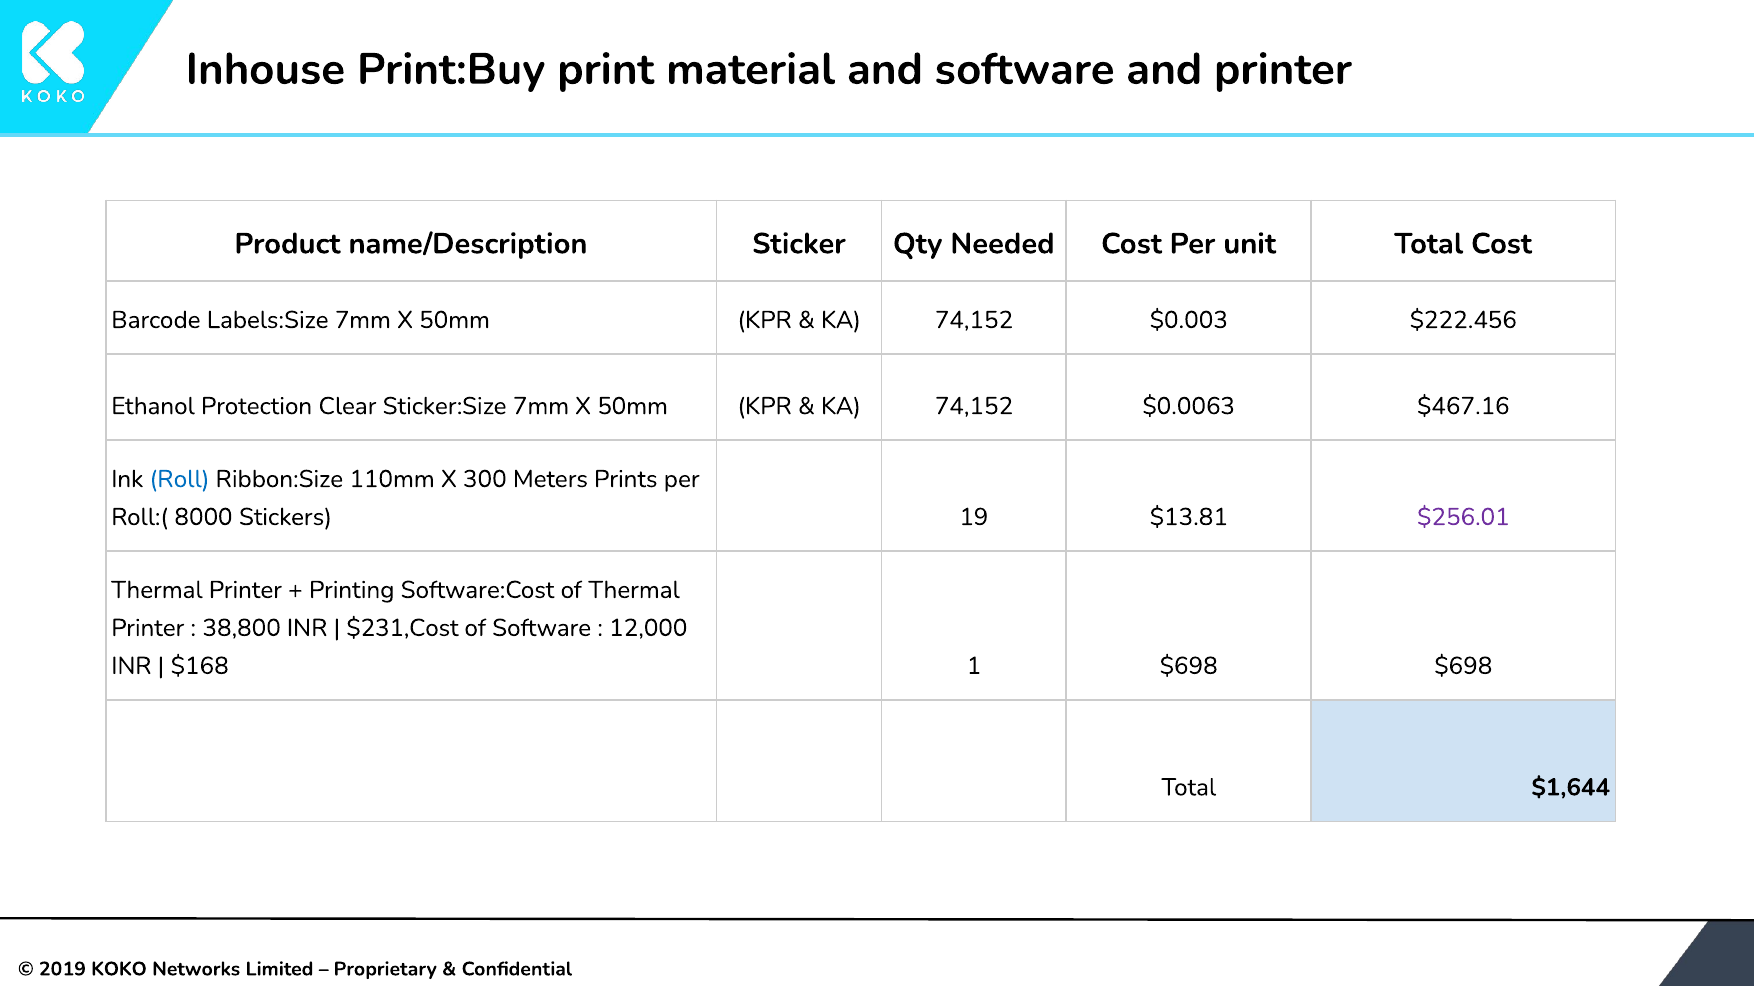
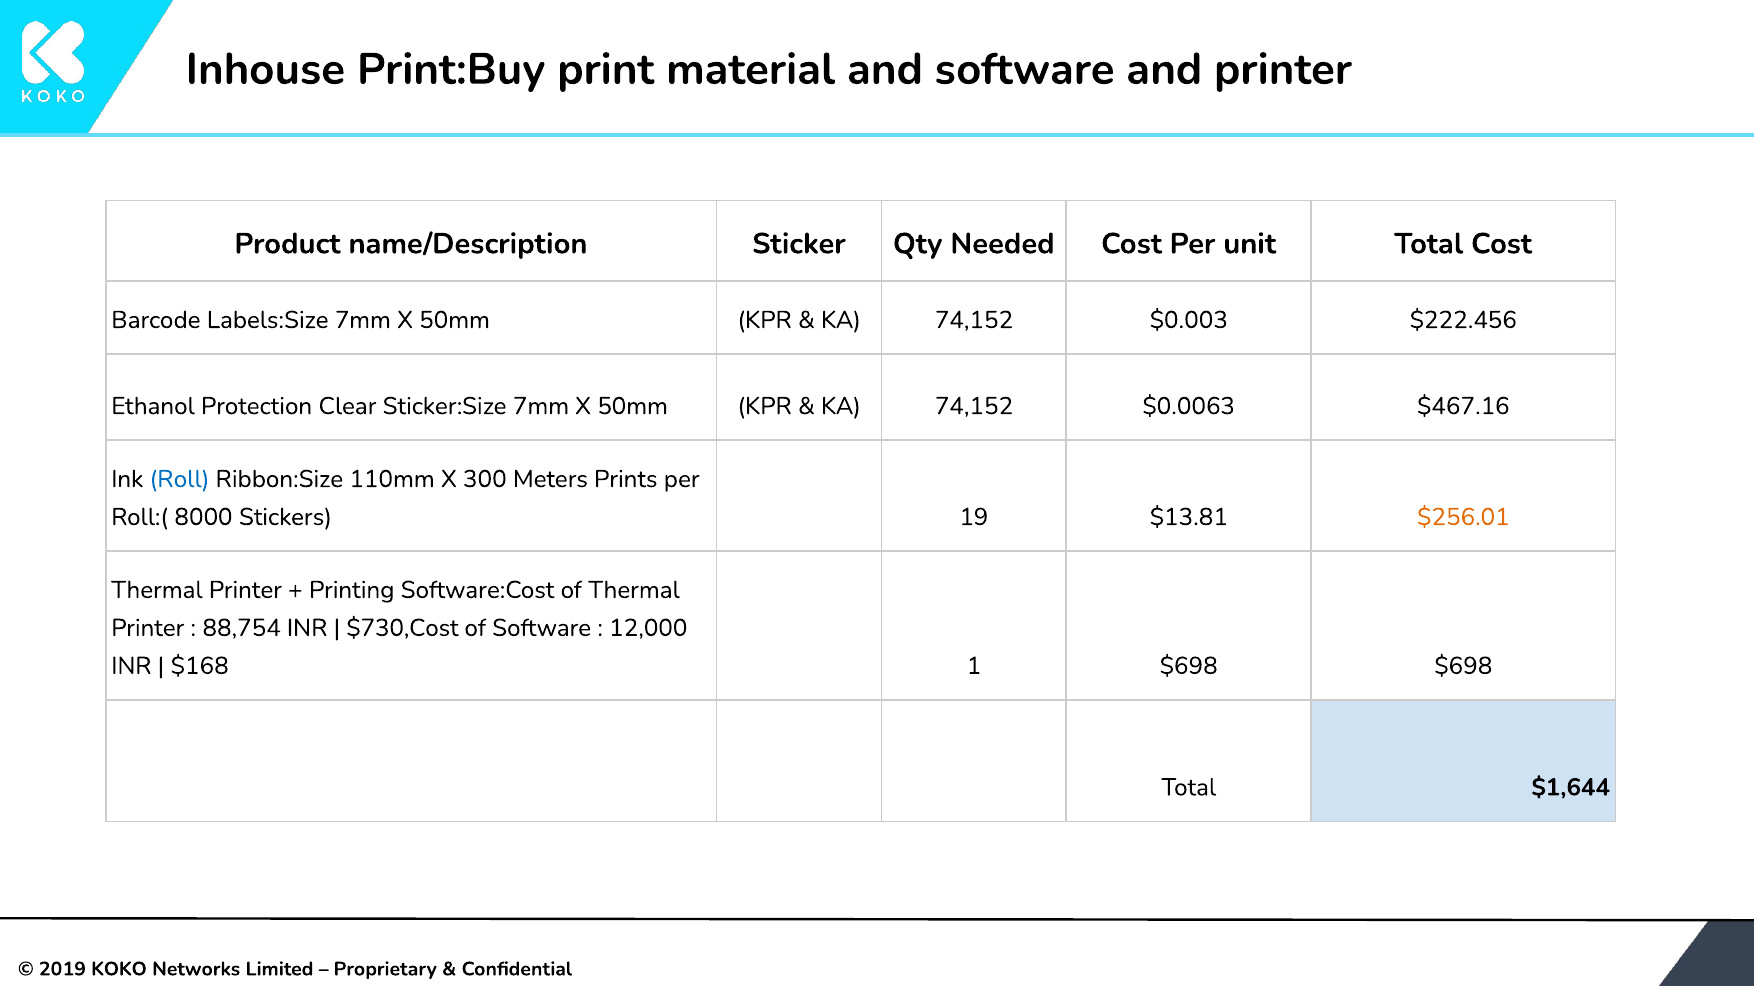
$256.01 colour: purple -> orange
38,800: 38,800 -> 88,754
$231,Cost: $231,Cost -> $730,Cost
